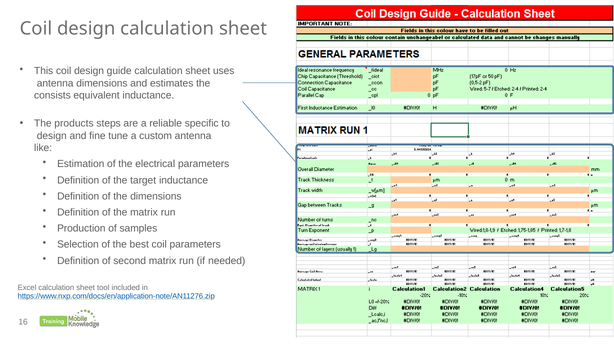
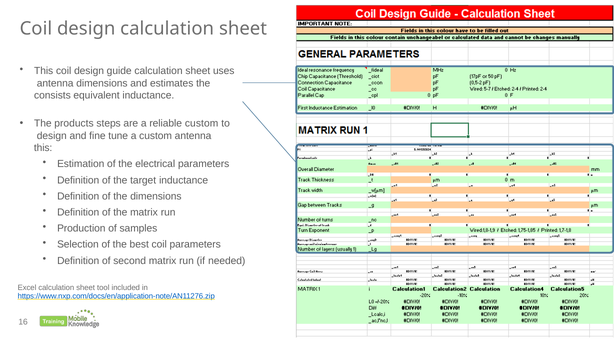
reliable specific: specific -> custom
like at (43, 148): like -> this
